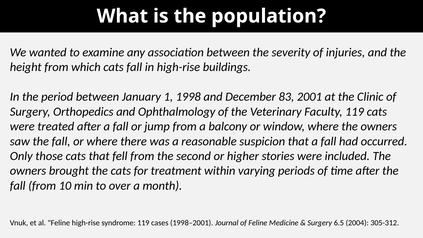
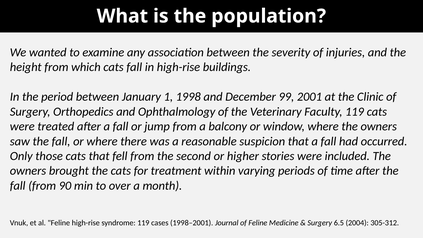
83: 83 -> 99
10: 10 -> 90
